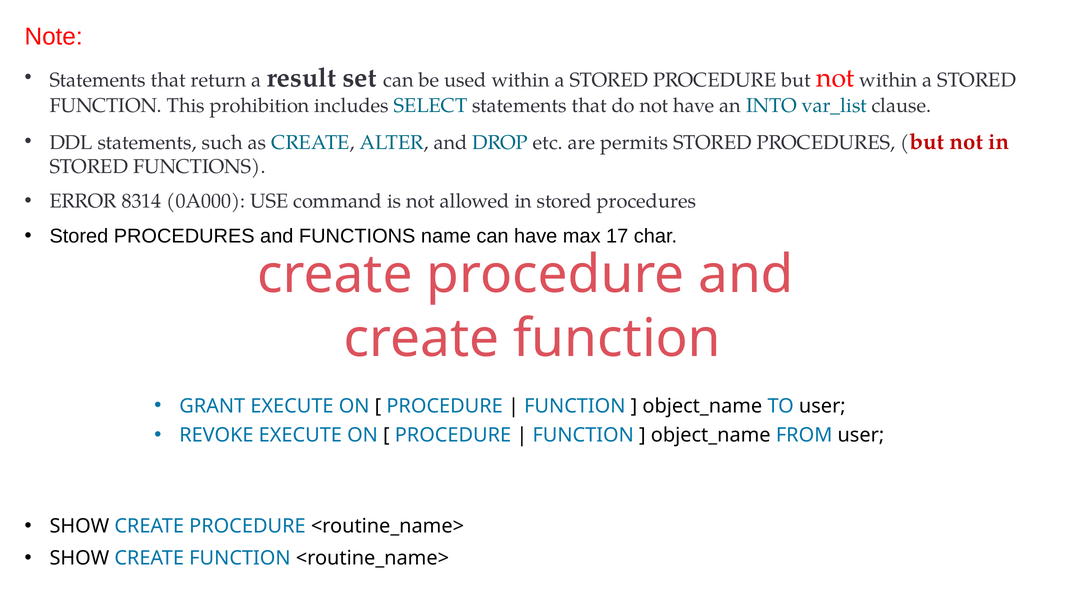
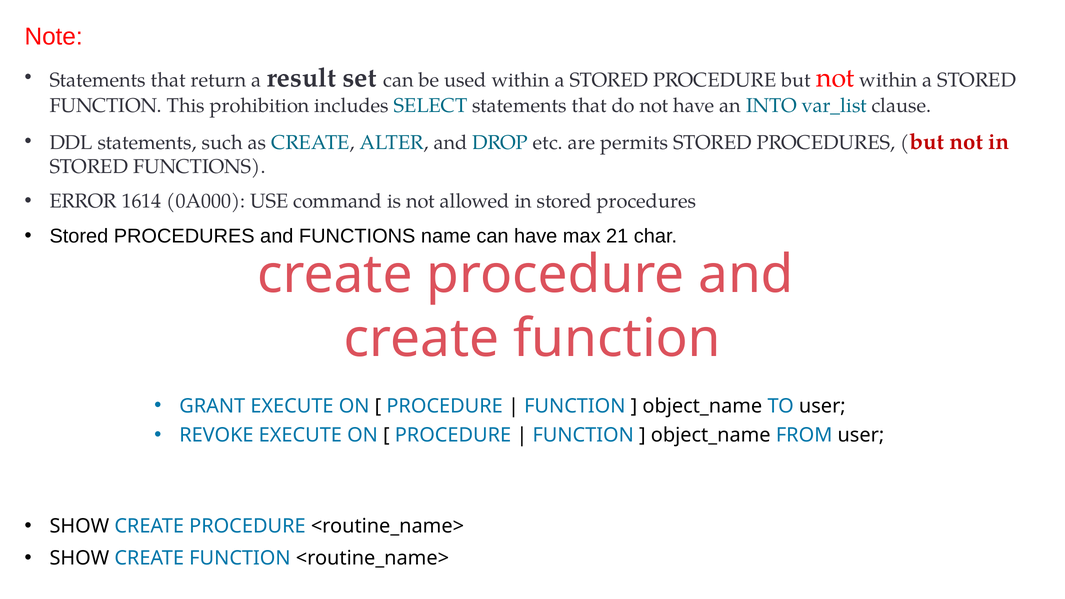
8314: 8314 -> 1614
17: 17 -> 21
